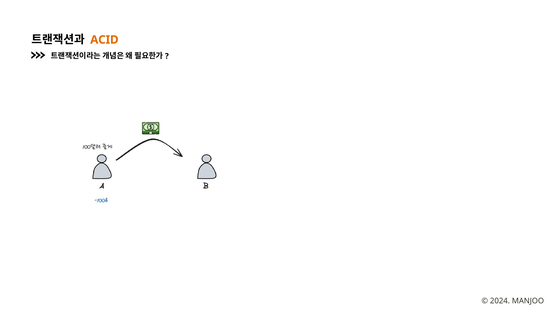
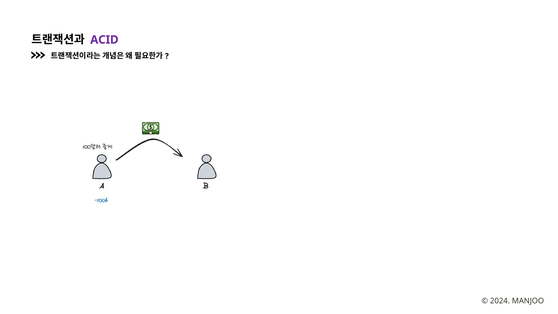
ACID colour: orange -> purple
